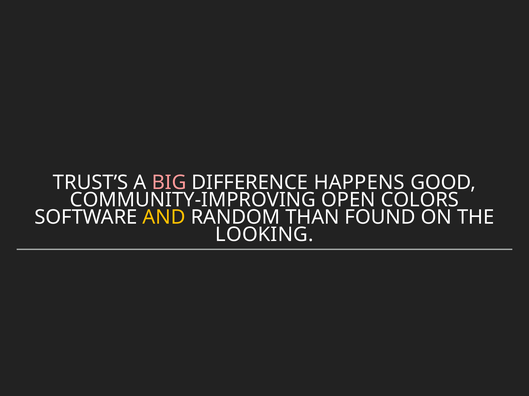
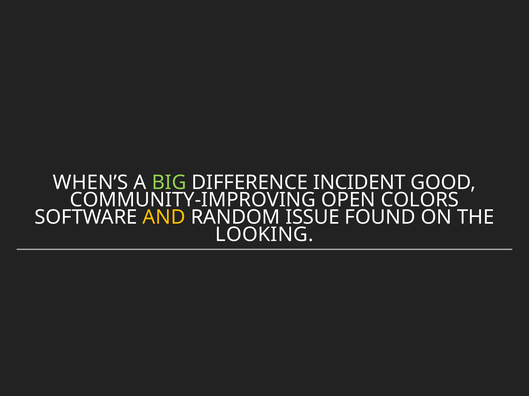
TRUST’S: TRUST’S -> WHEN’S
BIG colour: pink -> light green
HAPPENS: HAPPENS -> INCIDENT
THAN: THAN -> ISSUE
